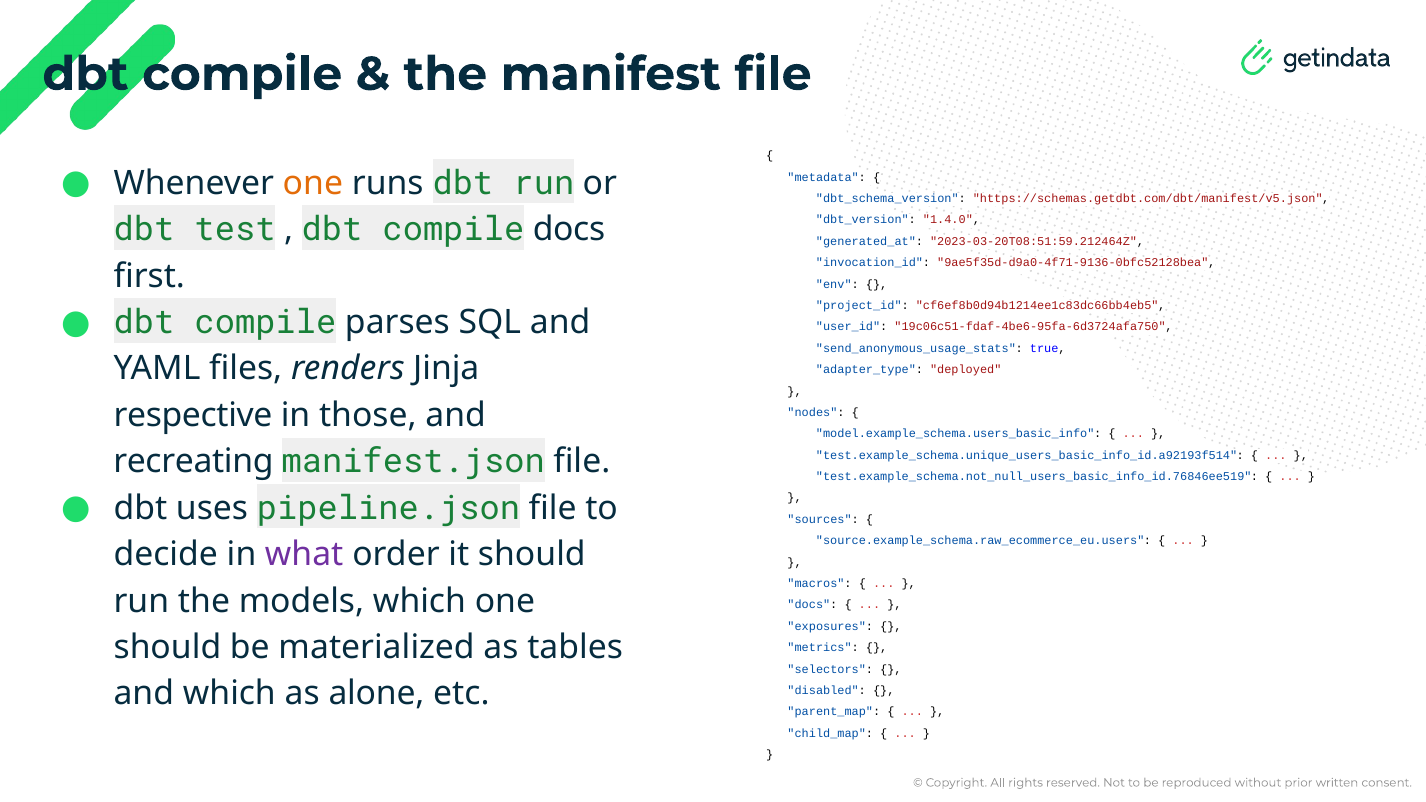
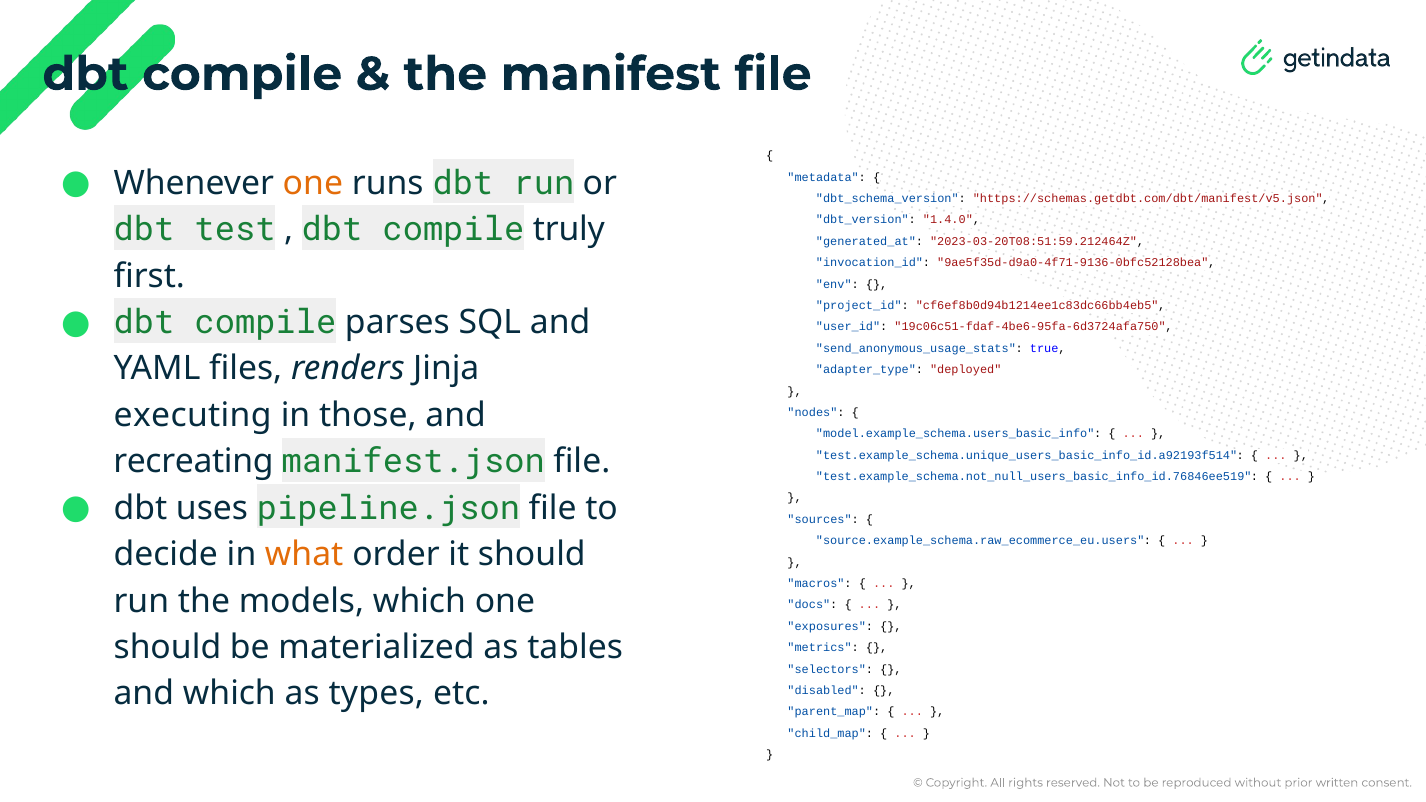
compile docs: docs -> truly
respective: respective -> executing
what colour: purple -> orange
alone: alone -> types
